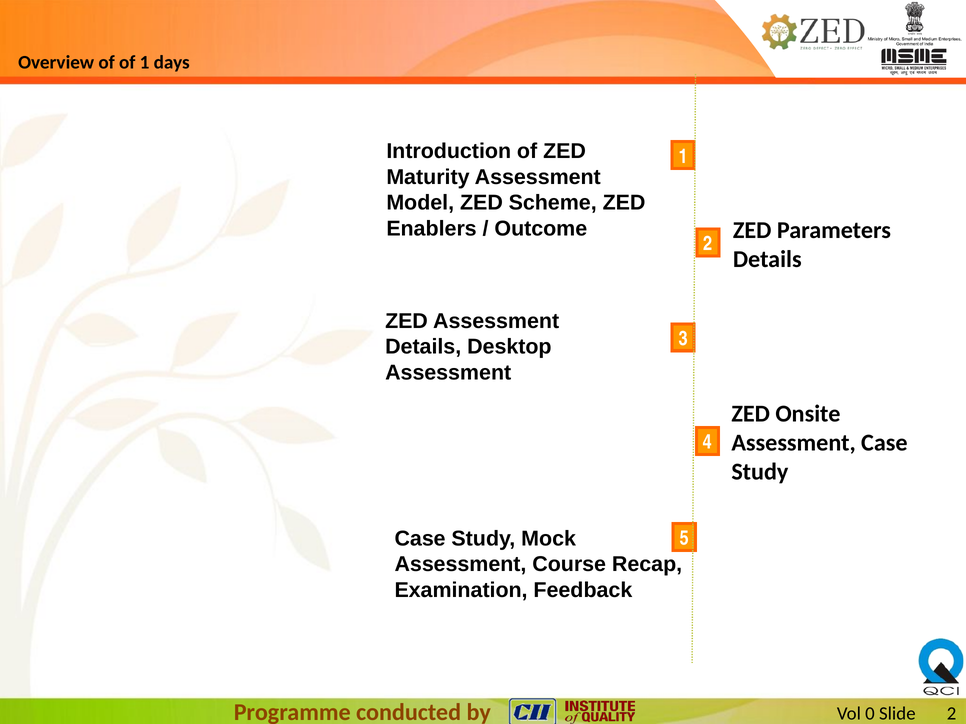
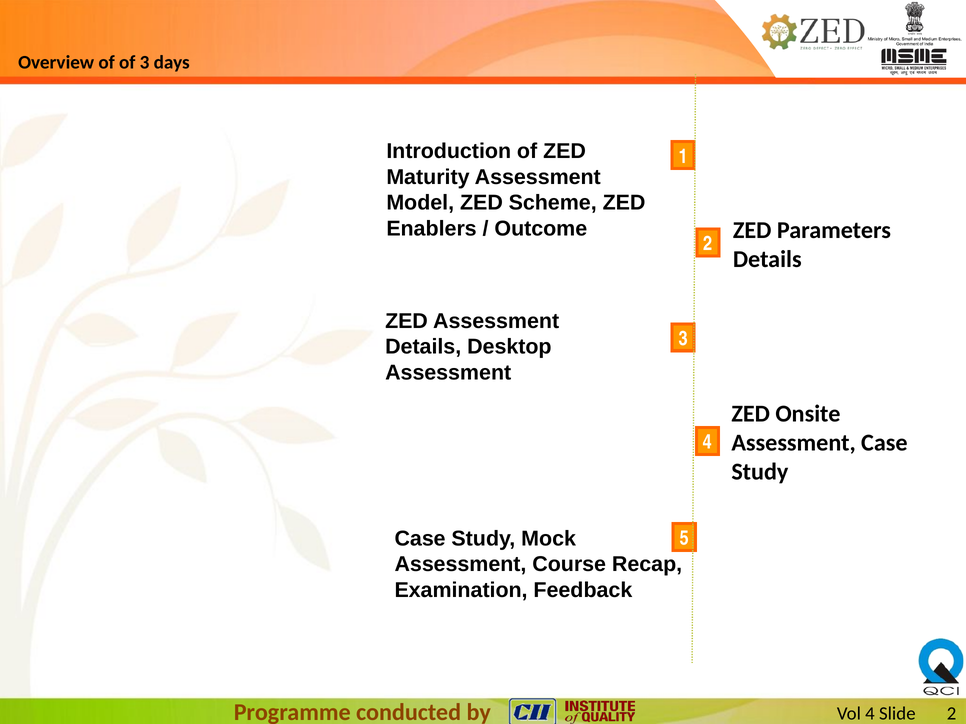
of 1: 1 -> 3
0 at (870, 714): 0 -> 4
